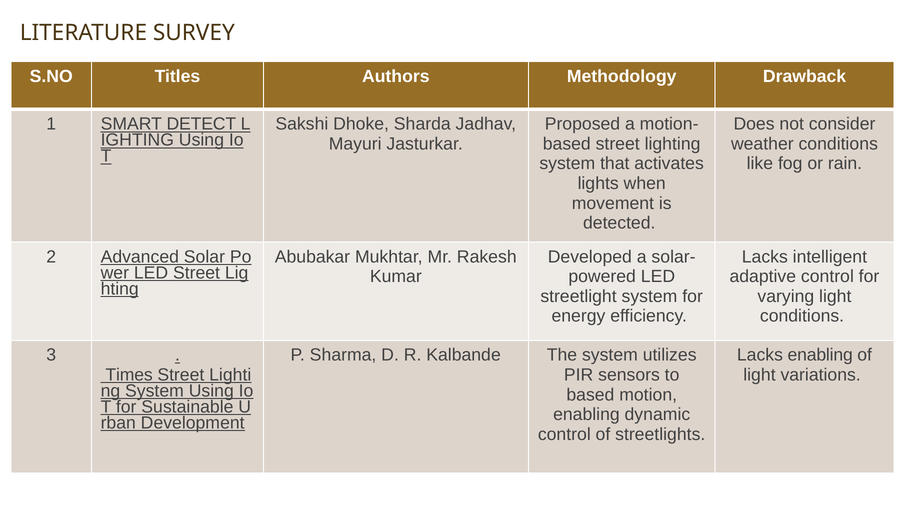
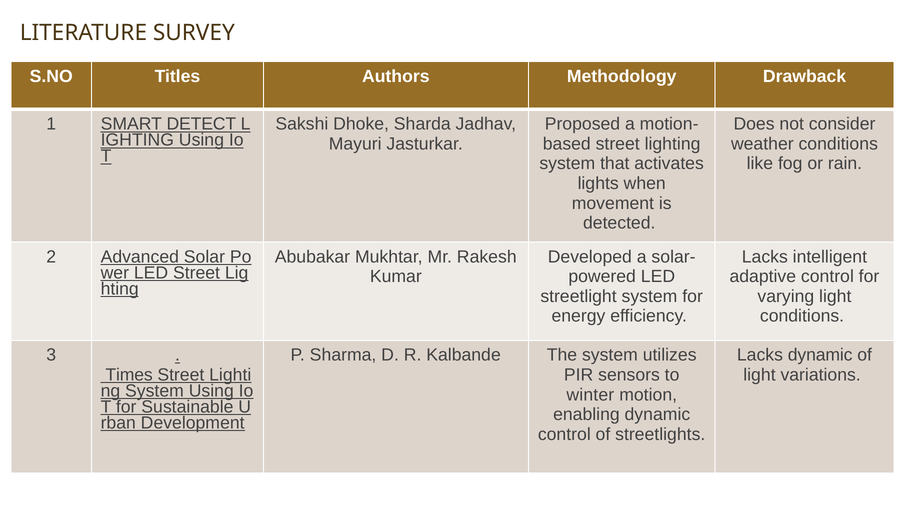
Lacks enabling: enabling -> dynamic
based at (590, 395): based -> winter
